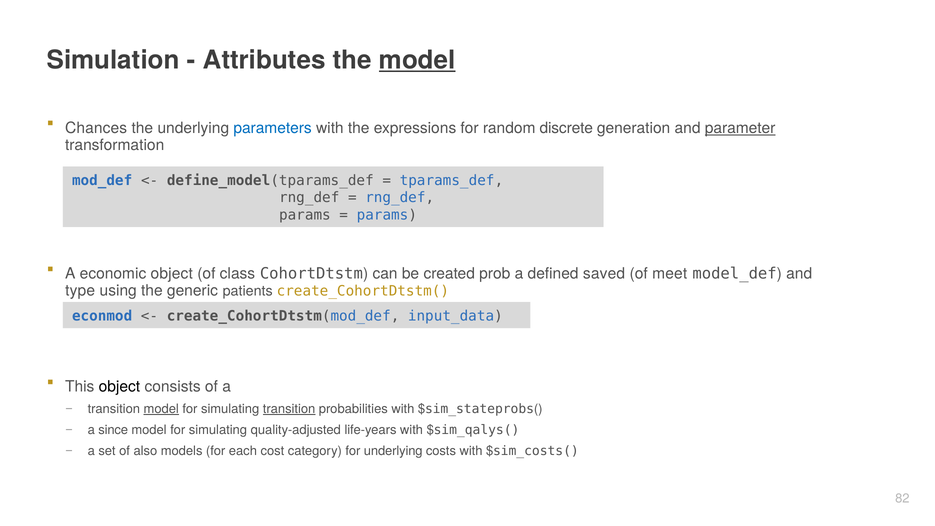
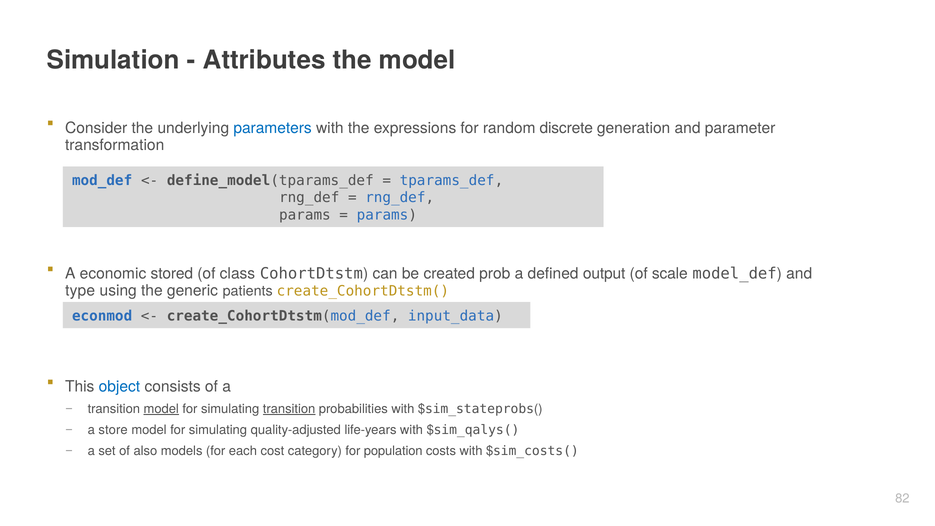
model at (417, 60) underline: present -> none
Chances: Chances -> Consider
parameter underline: present -> none
economic object: object -> stored
saved: saved -> output
meet: meet -> scale
object at (119, 387) colour: black -> blue
since: since -> store
for underlying: underlying -> population
